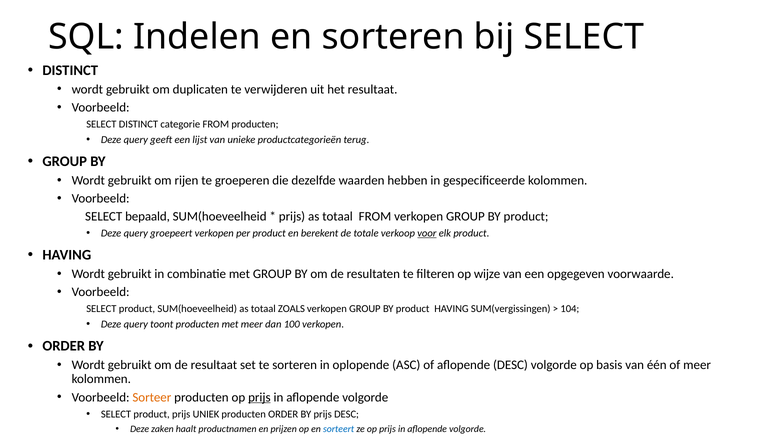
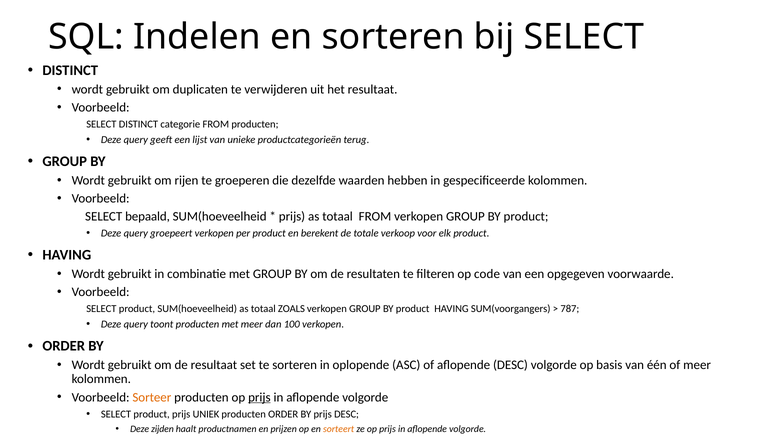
voor underline: present -> none
wijze: wijze -> code
SUM(vergissingen: SUM(vergissingen -> SUM(voorgangers
104: 104 -> 787
zaken: zaken -> zijden
sorteert colour: blue -> orange
